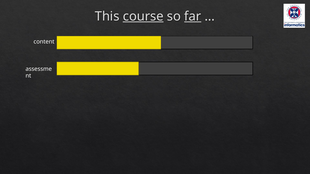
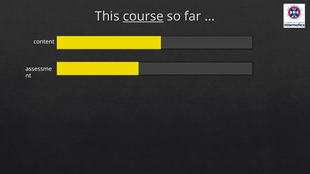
far underline: present -> none
